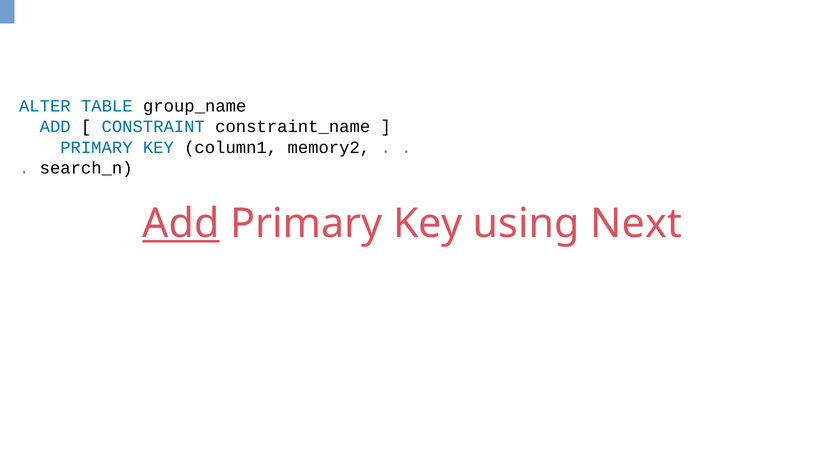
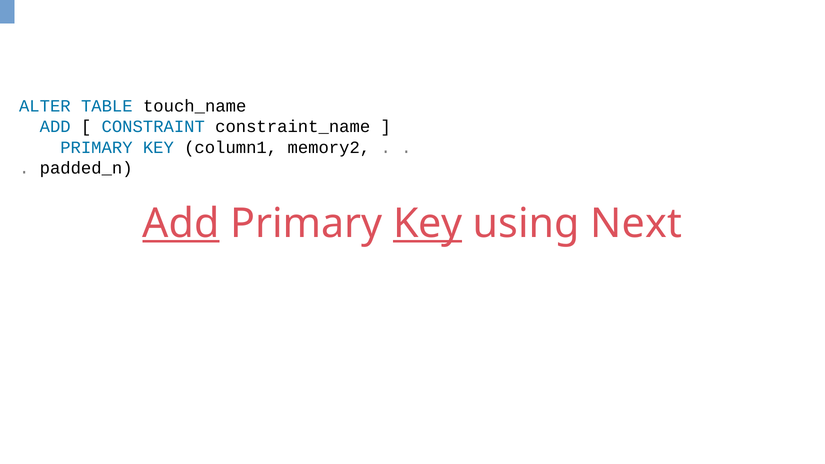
group_name: group_name -> touch_name
search_n: search_n -> padded_n
Key at (428, 224) underline: none -> present
